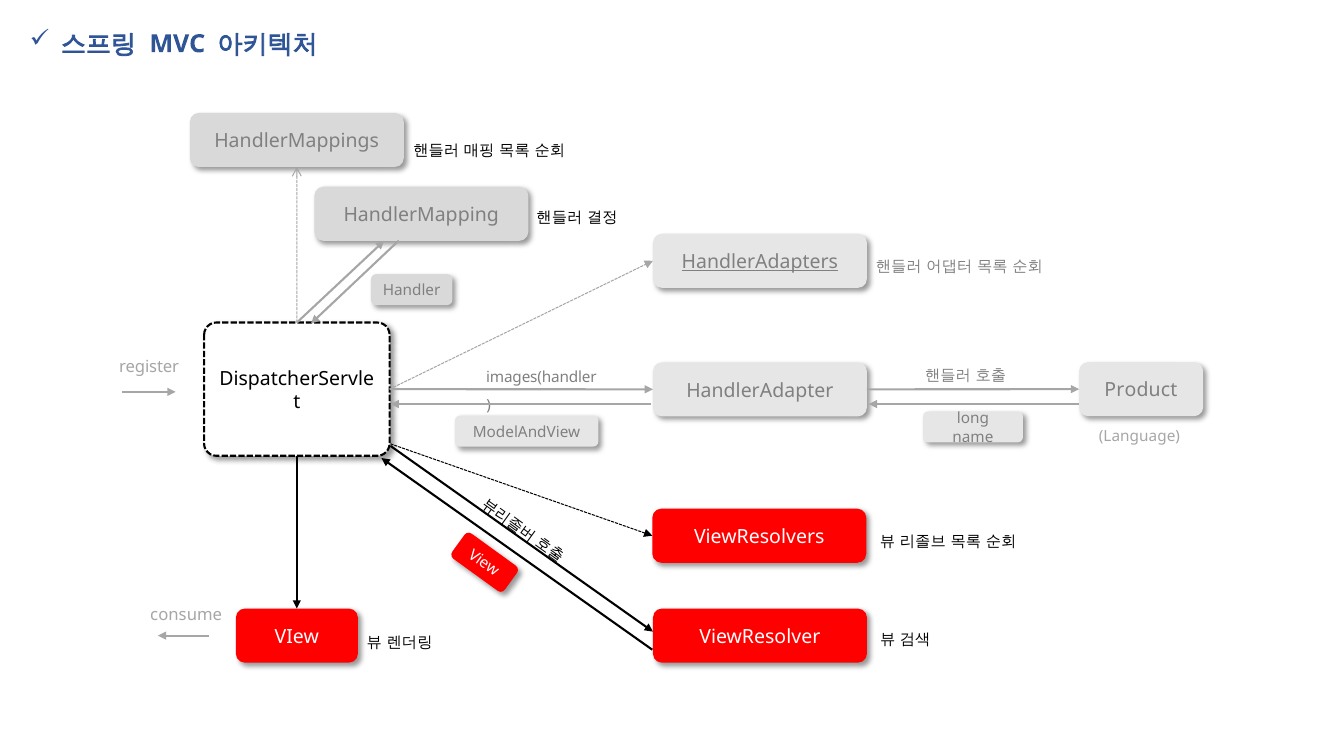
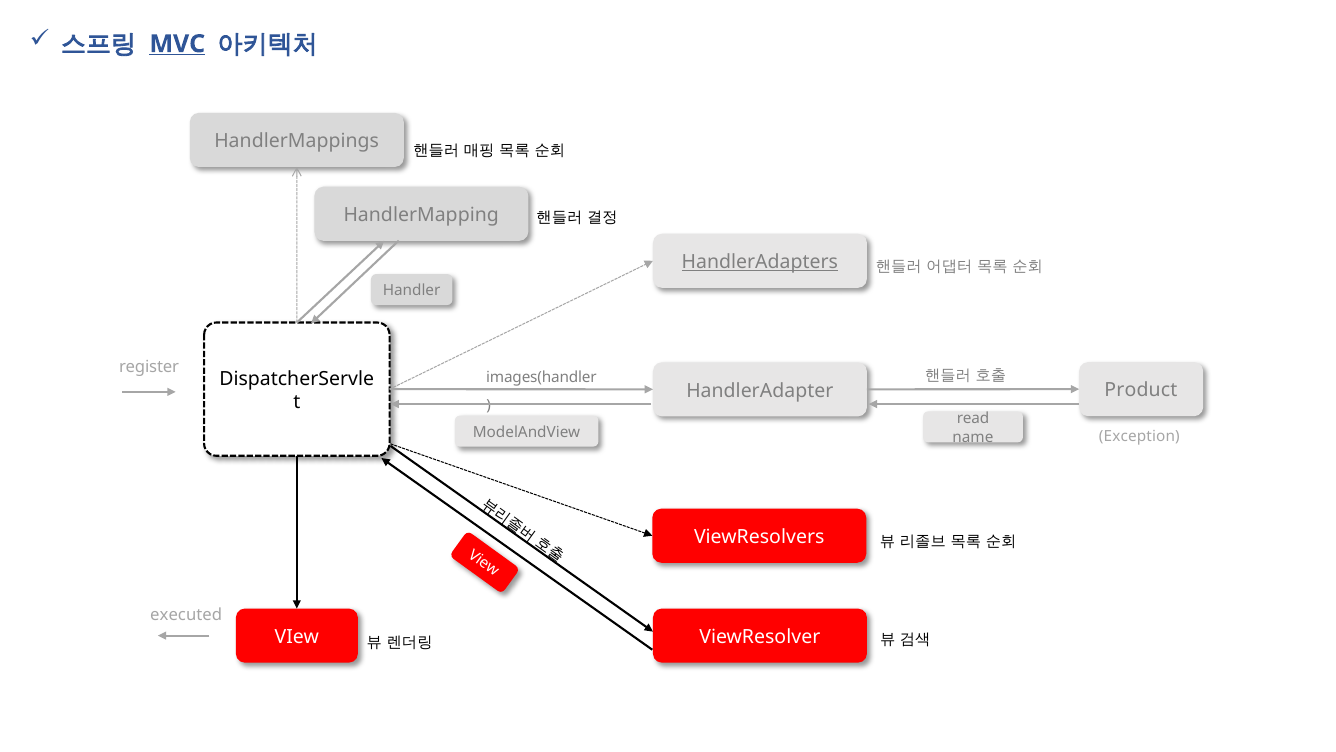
MVC underline: none -> present
long: long -> read
Language: Language -> Exception
consume: consume -> executed
